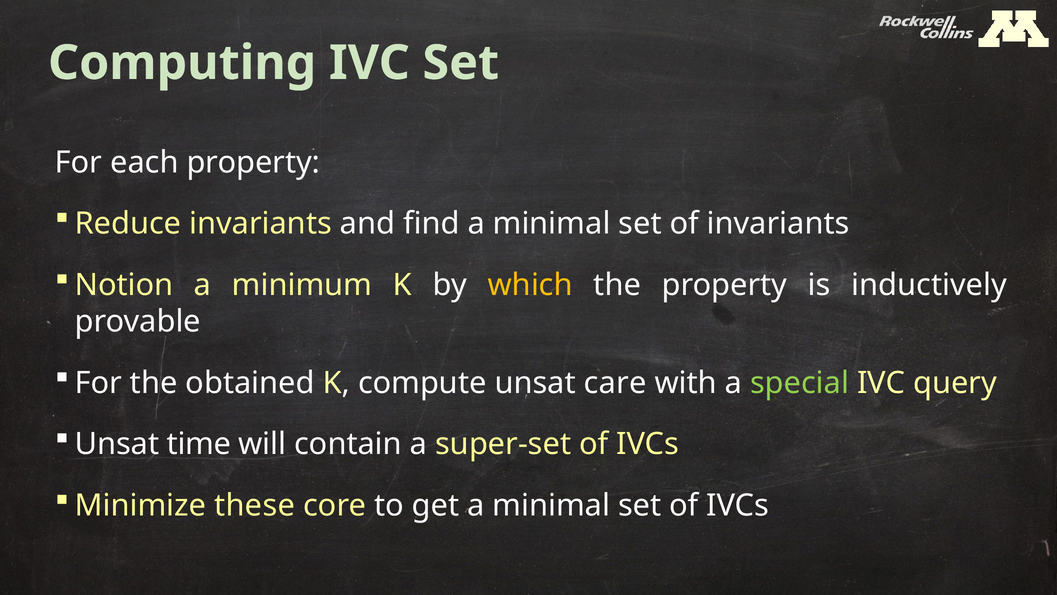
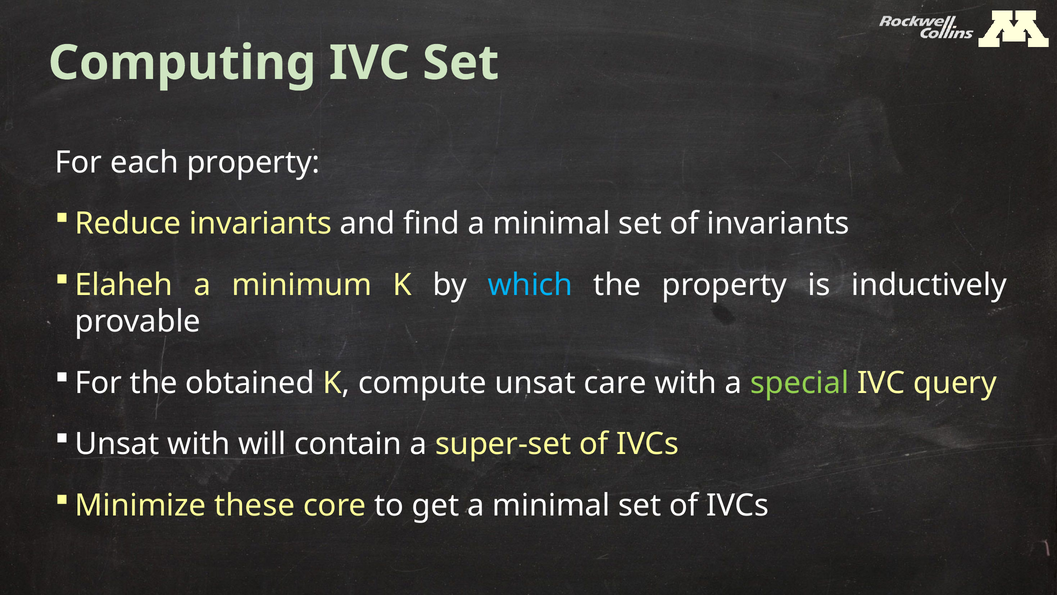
Notion: Notion -> Elaheh
which colour: yellow -> light blue
Unsat time: time -> with
